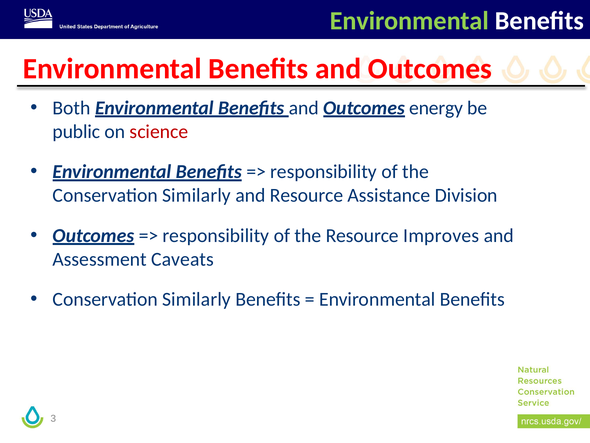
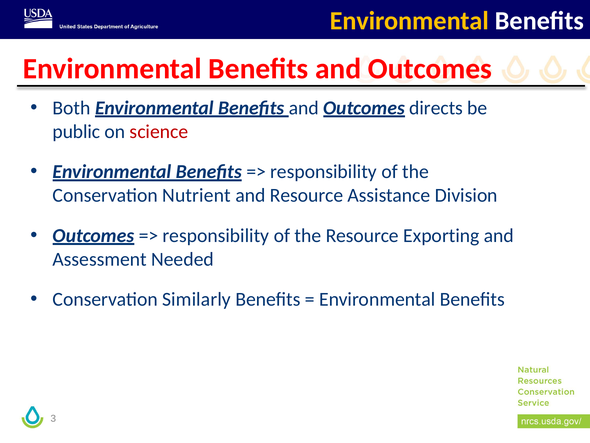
Environmental at (409, 21) colour: light green -> yellow
energy: energy -> directs
Similarly at (197, 195): Similarly -> Nutrient
Improves: Improves -> Exporting
Caveats: Caveats -> Needed
